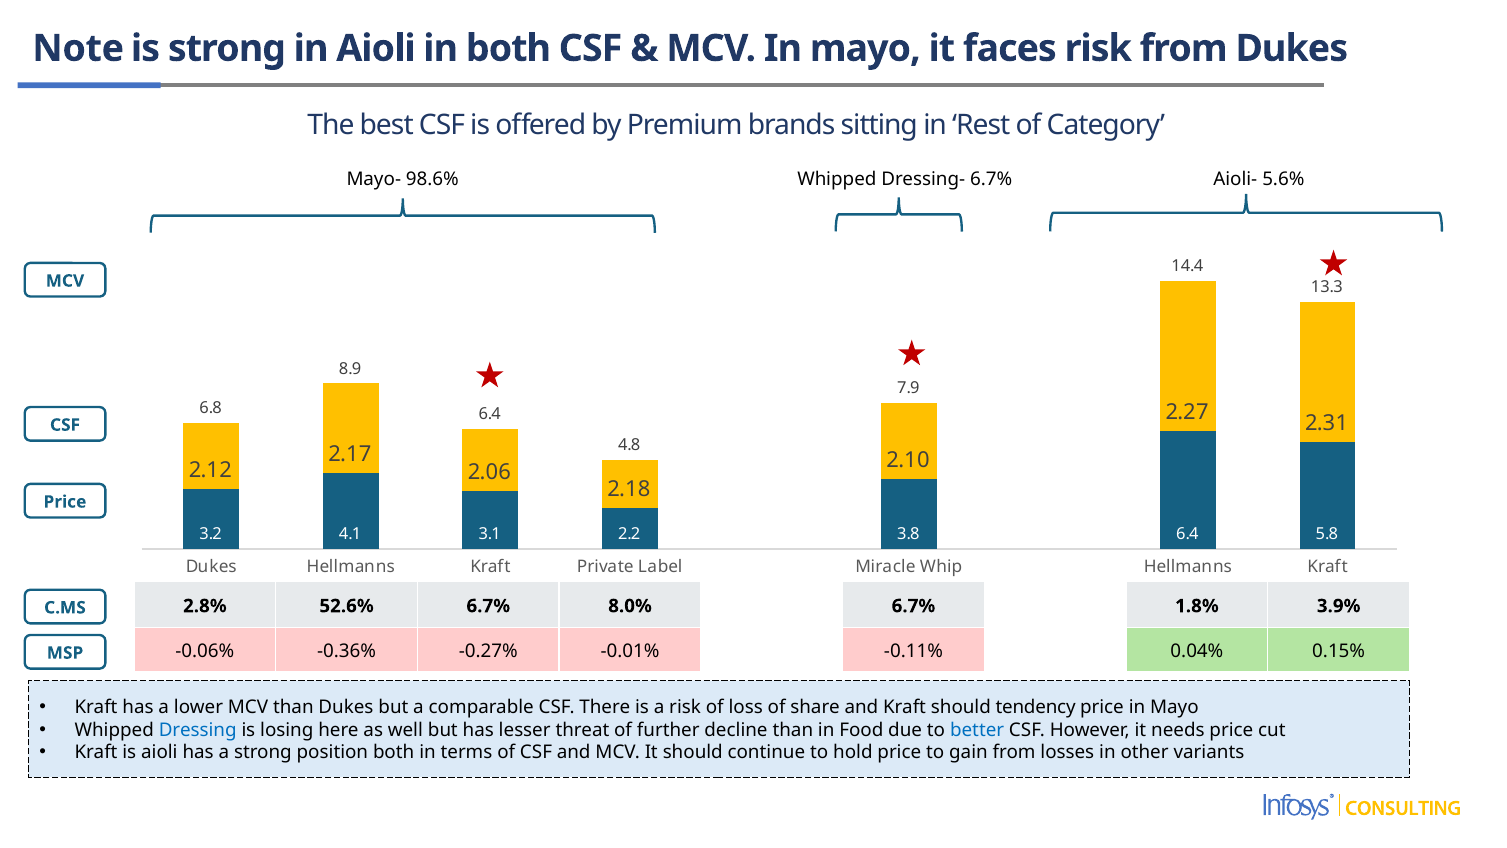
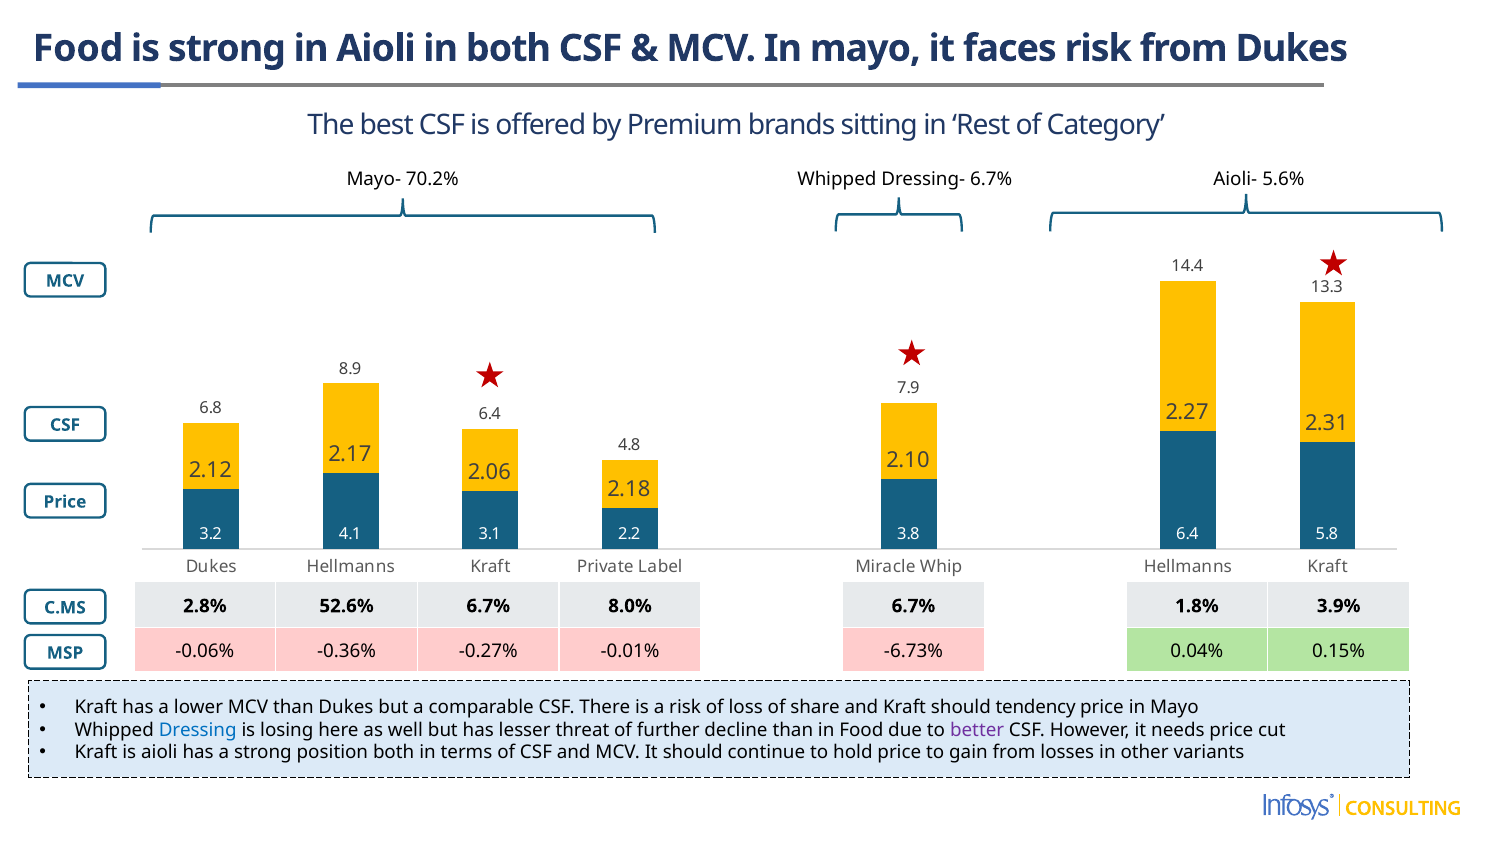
Note at (78, 48): Note -> Food
98.6%: 98.6% -> 70.2%
-0.11%: -0.11% -> -6.73%
better colour: blue -> purple
